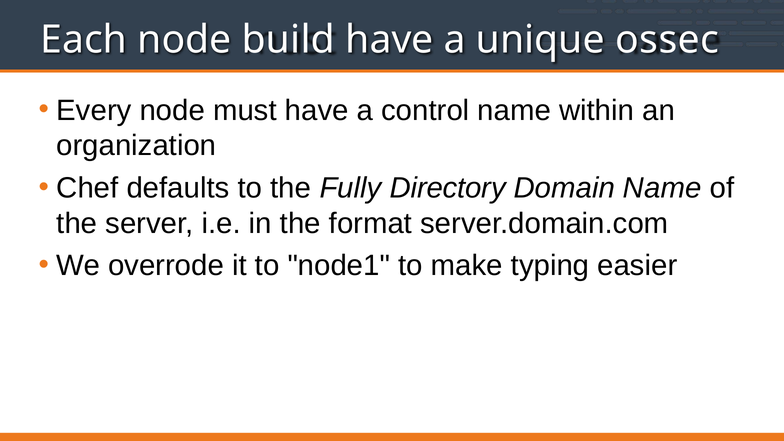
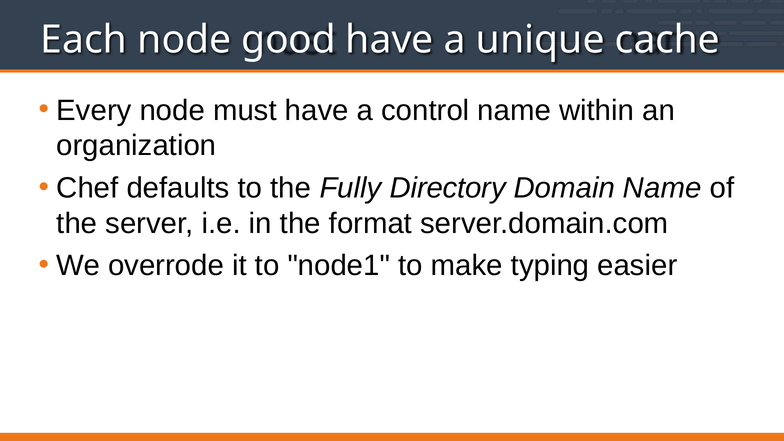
build: build -> good
ossec: ossec -> cache
